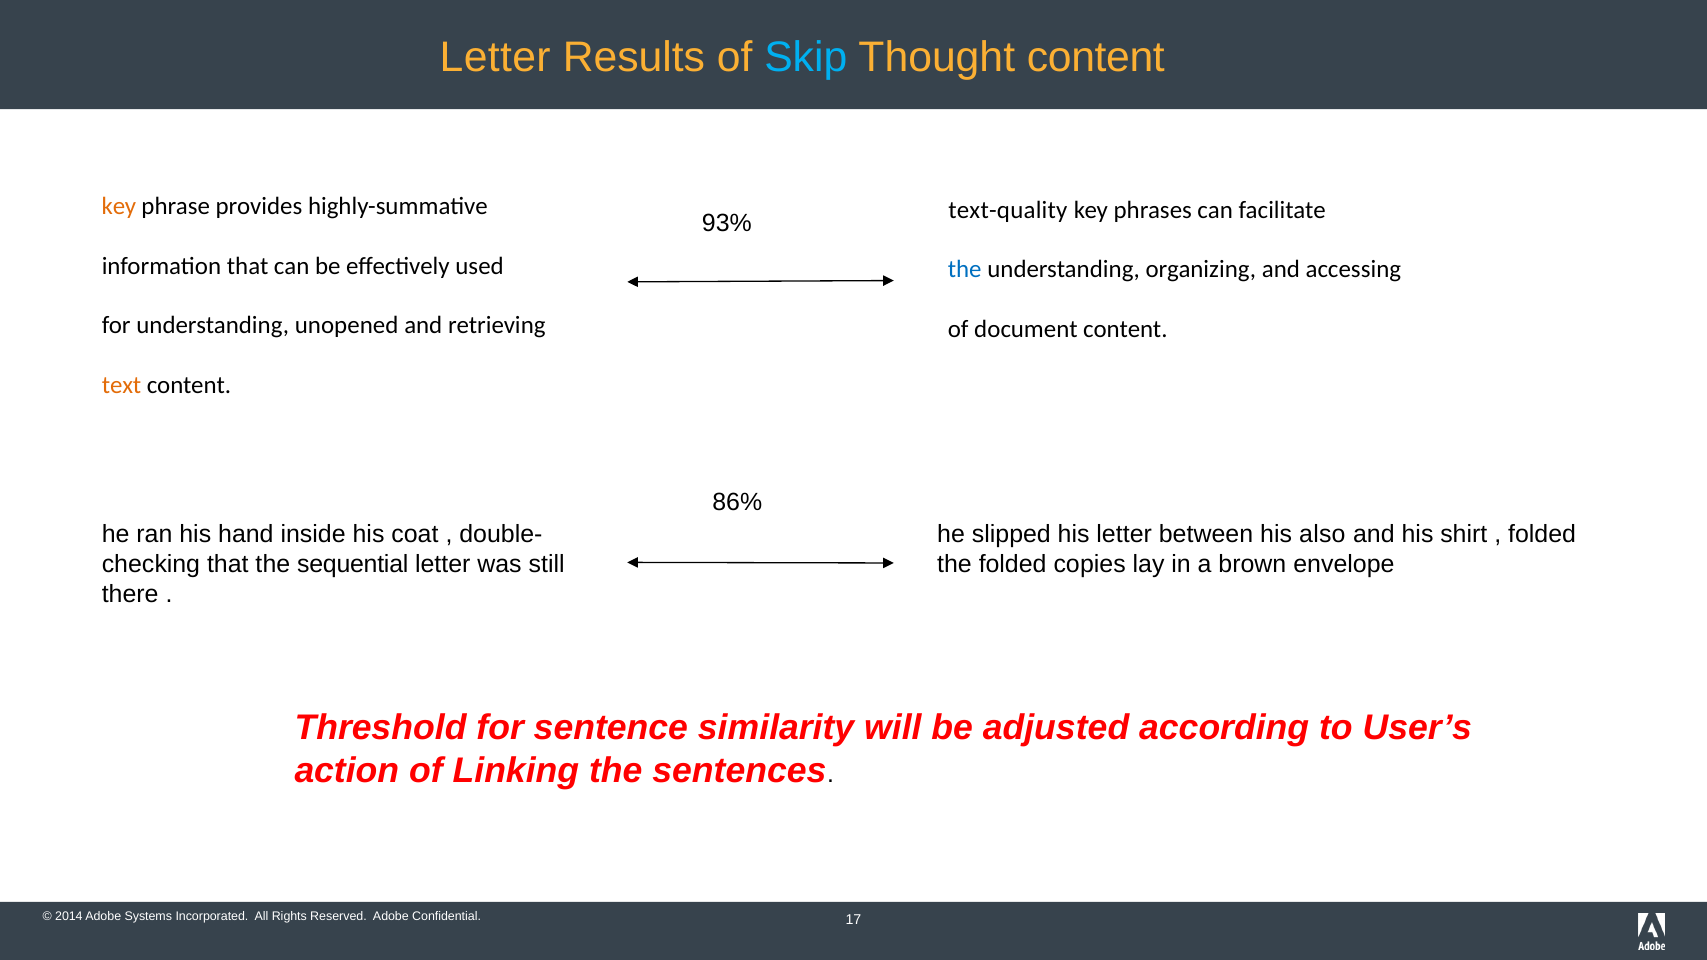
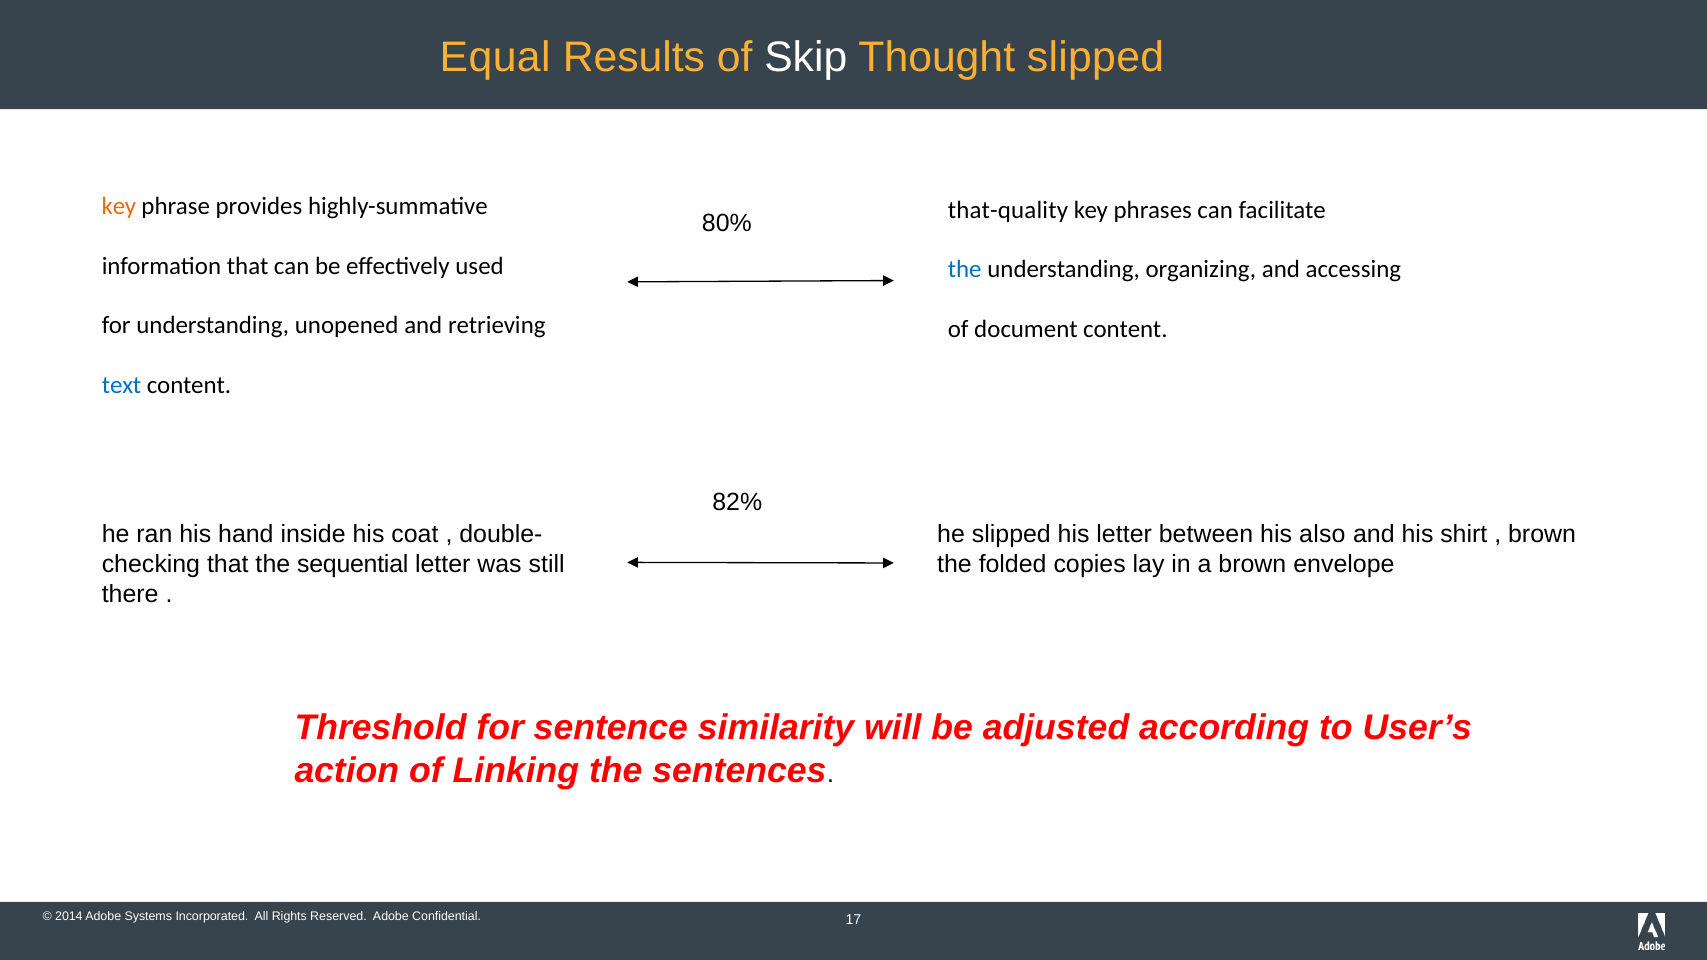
Letter at (495, 58): Letter -> Equal
Skip colour: light blue -> white
Thought content: content -> slipped
text-quality: text-quality -> that-quality
93%: 93% -> 80%
text colour: orange -> blue
86%: 86% -> 82%
folded at (1542, 534): folded -> brown
